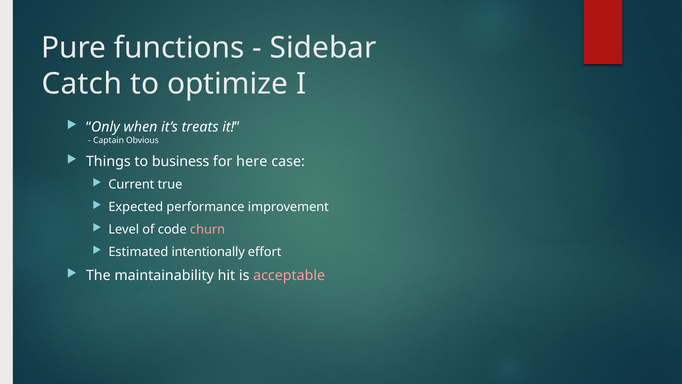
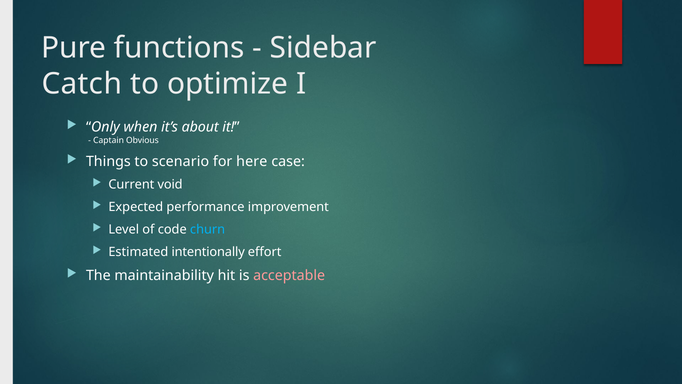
treats: treats -> about
business: business -> scenario
true: true -> void
churn colour: pink -> light blue
